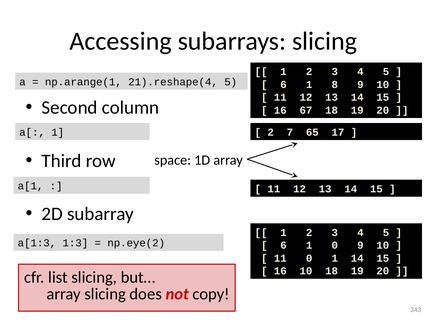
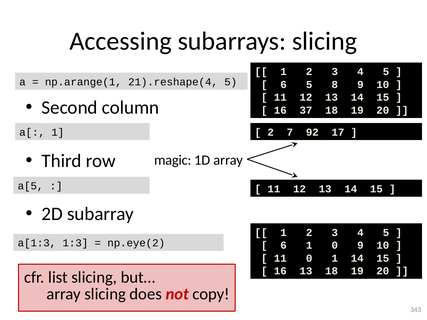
1 at (309, 85): 1 -> 5
67: 67 -> 37
65: 65 -> 92
space: space -> magic
a[1: a[1 -> a[5
16 10: 10 -> 13
